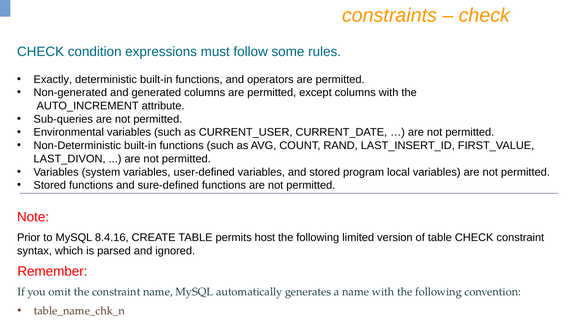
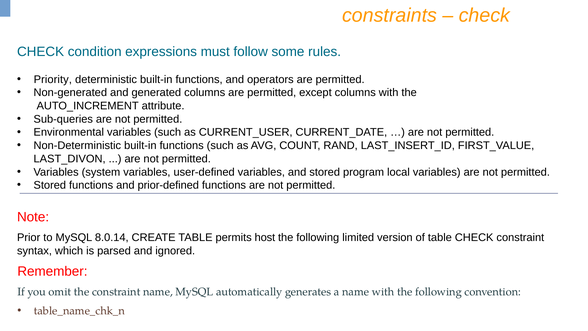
Exactly: Exactly -> Priority
sure-defined: sure-defined -> prior-defined
8.4.16: 8.4.16 -> 8.0.14
